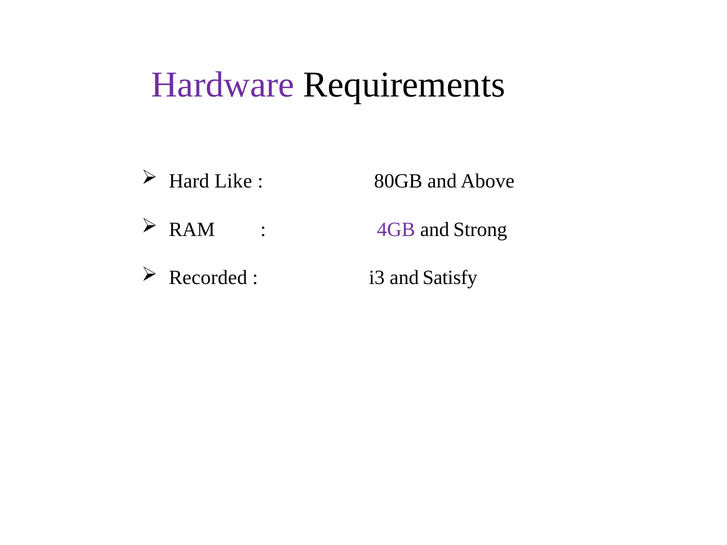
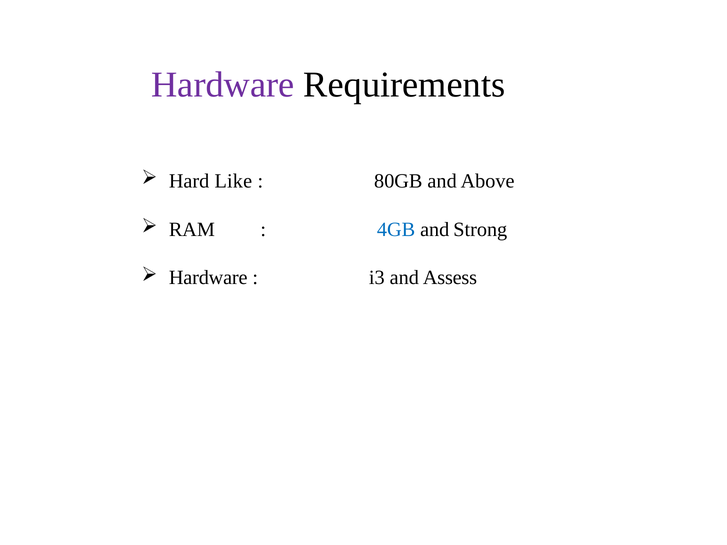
4GB colour: purple -> blue
Recorded at (208, 278): Recorded -> Hardware
Satisfy: Satisfy -> Assess
